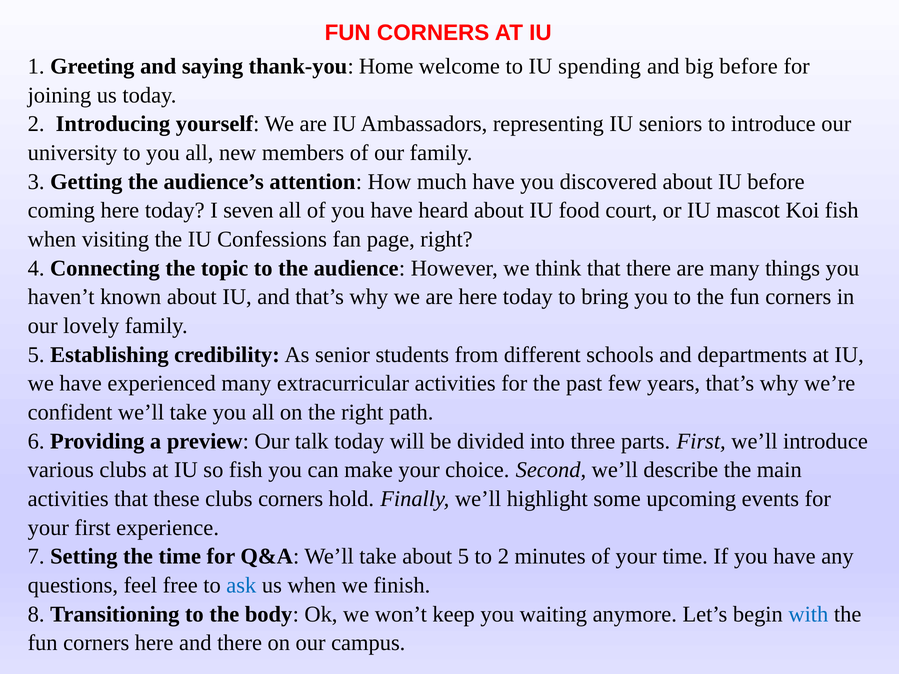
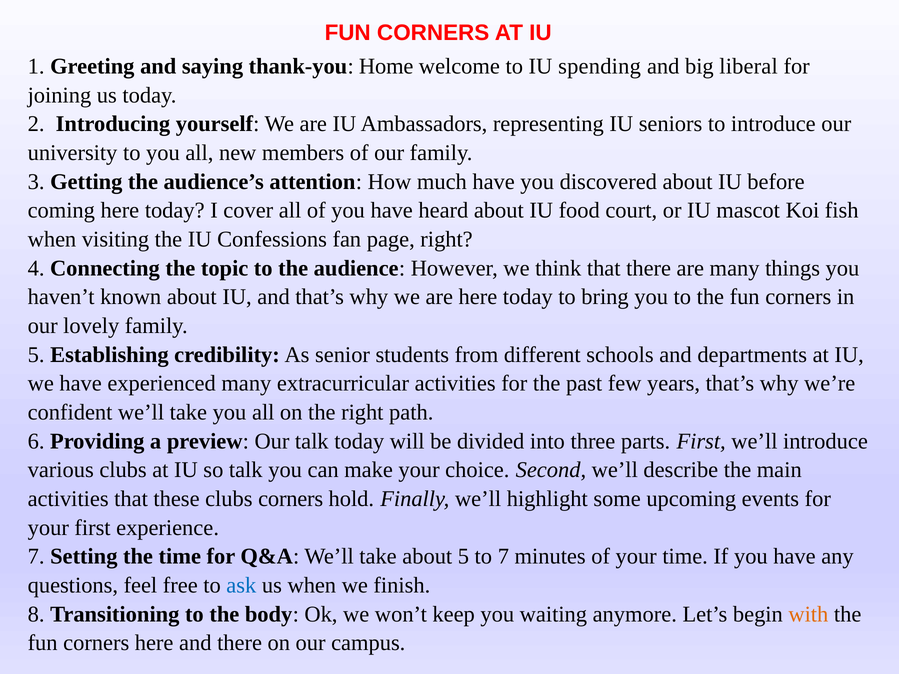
big before: before -> liberal
seven: seven -> cover
so fish: fish -> talk
to 2: 2 -> 7
with colour: blue -> orange
